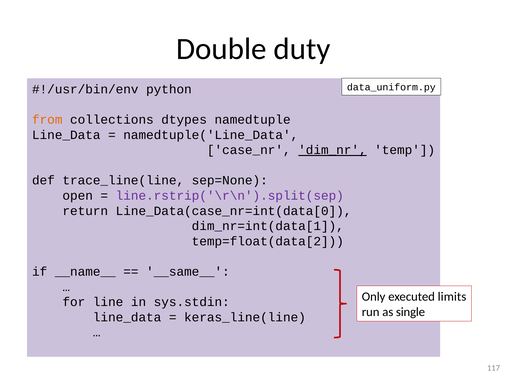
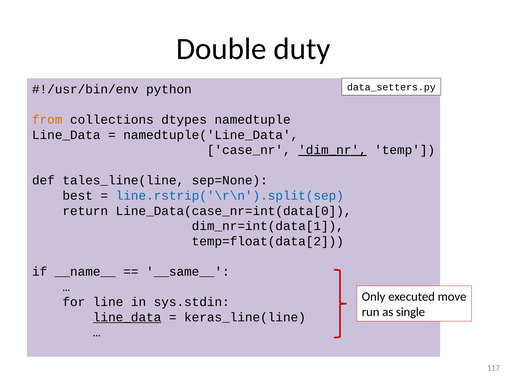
data_uniform.py: data_uniform.py -> data_setters.py
trace_line(line: trace_line(line -> tales_line(line
open: open -> best
line.rstrip('\r\n').split(sep colour: purple -> blue
limits: limits -> move
line_data at (127, 317) underline: none -> present
